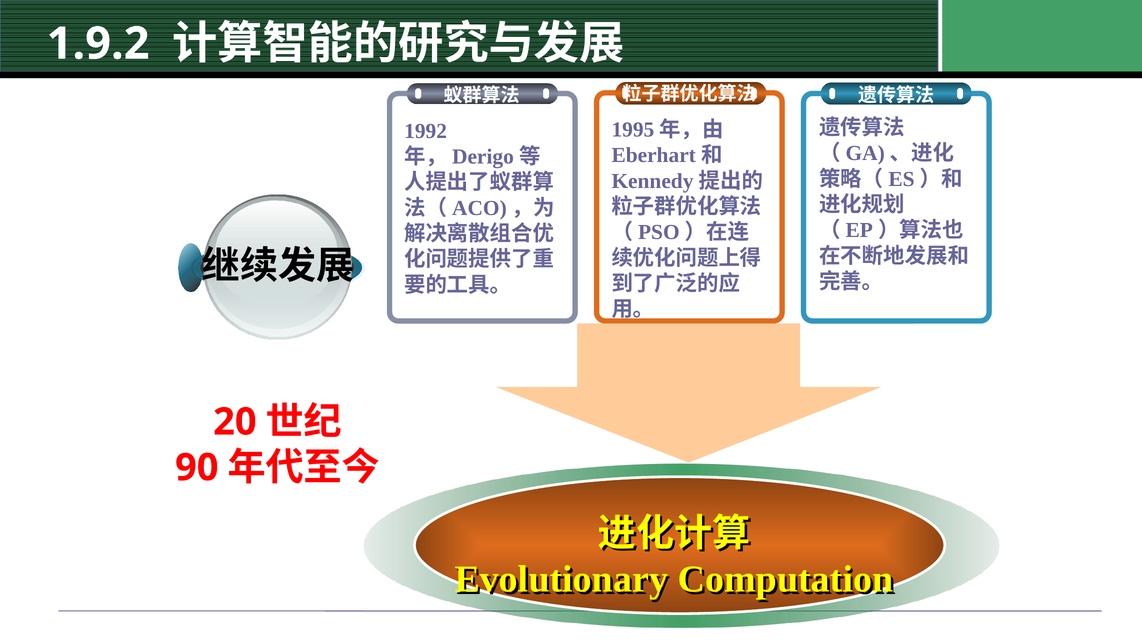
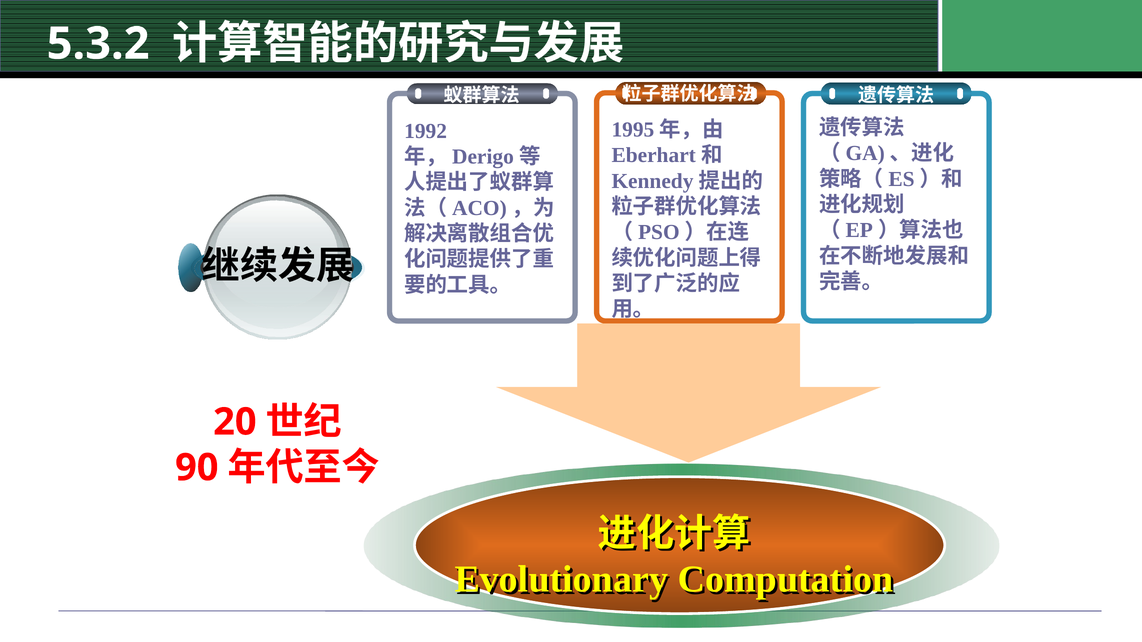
1.9.2: 1.9.2 -> 5.3.2
